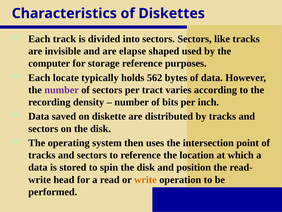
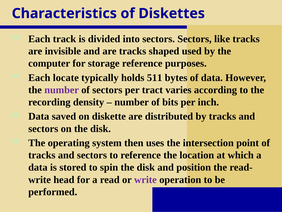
are elapse: elapse -> tracks
562: 562 -> 511
write at (145, 179) colour: orange -> purple
